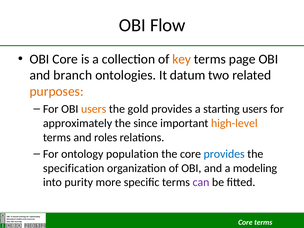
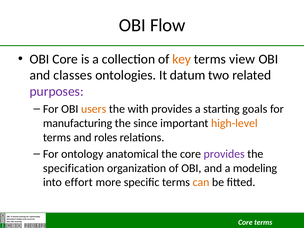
page: page -> view
branch: branch -> classes
purposes colour: orange -> purple
gold: gold -> with
starting users: users -> goals
approximately: approximately -> manufacturing
population: population -> anatomical
provides at (224, 154) colour: blue -> purple
purity: purity -> effort
can colour: purple -> orange
